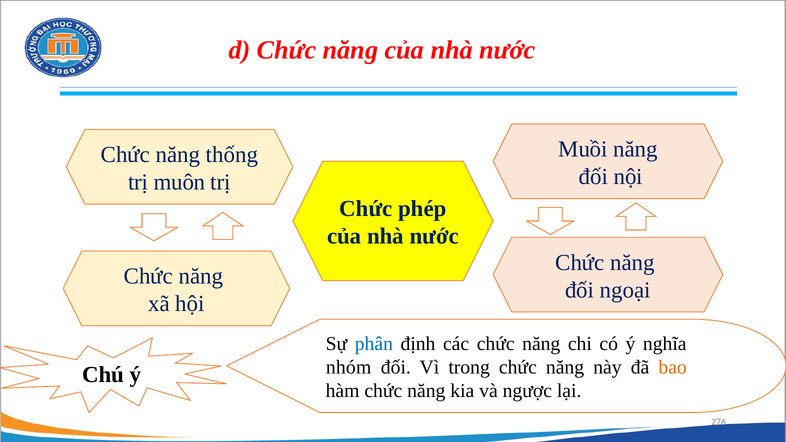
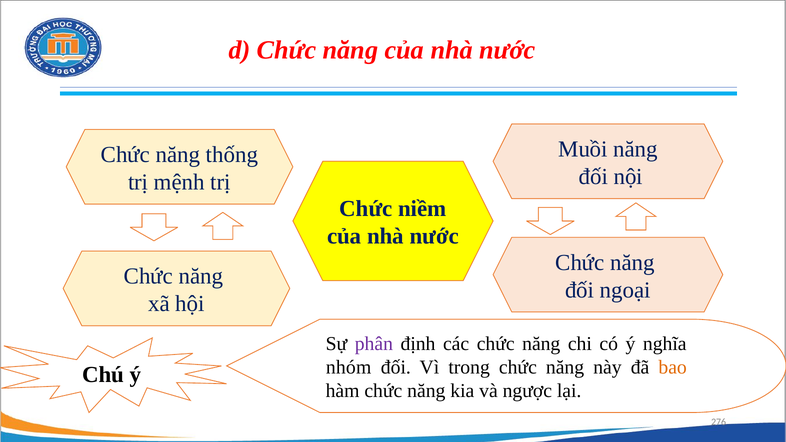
muôn: muôn -> mệnh
phép: phép -> niềm
phân colour: blue -> purple
